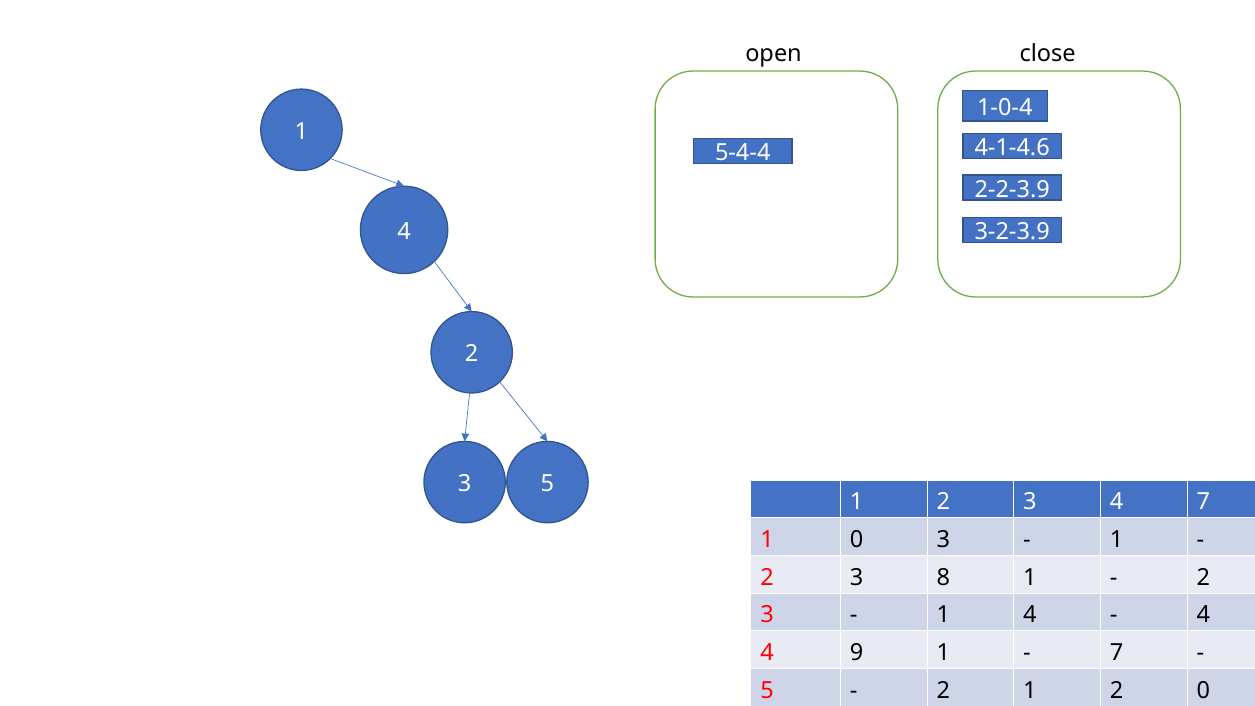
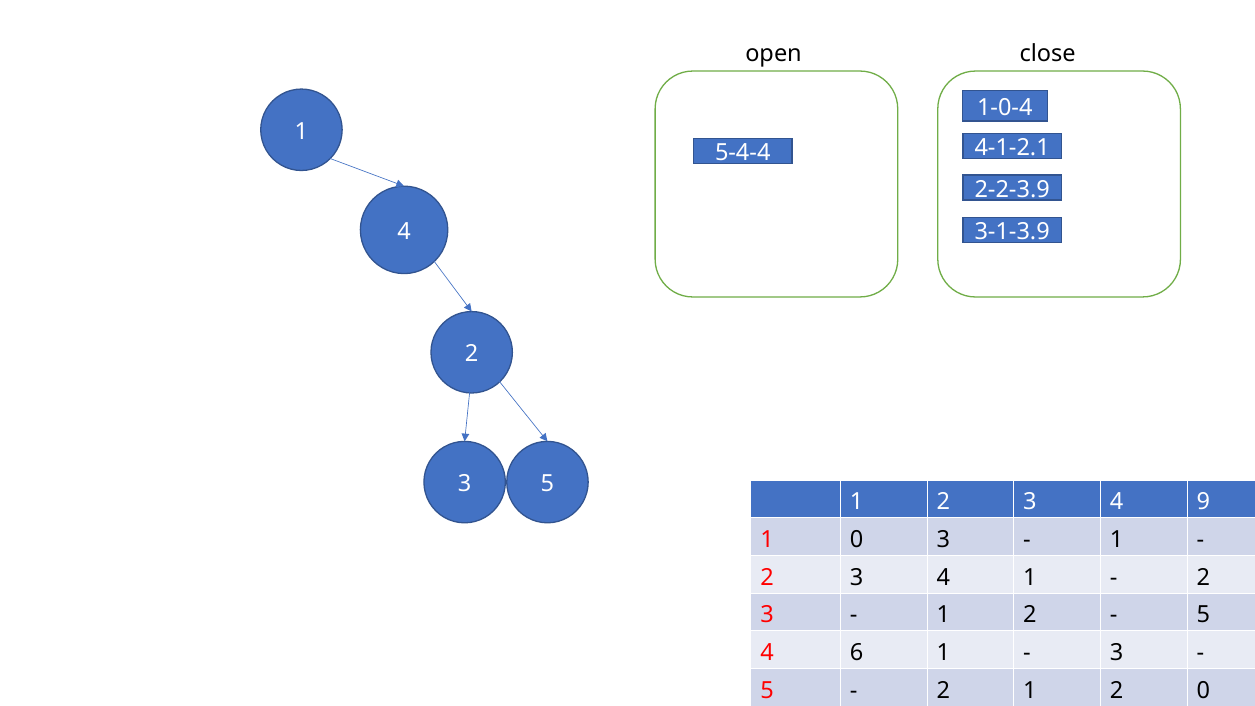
4-1-4.6: 4-1-4.6 -> 4-1-2.1
3-2-3.9: 3-2-3.9 -> 3-1-3.9
4 7: 7 -> 9
8 at (943, 577): 8 -> 4
4 at (1030, 615): 4 -> 2
4 at (1203, 615): 4 -> 5
9: 9 -> 6
7 at (1117, 653): 7 -> 3
